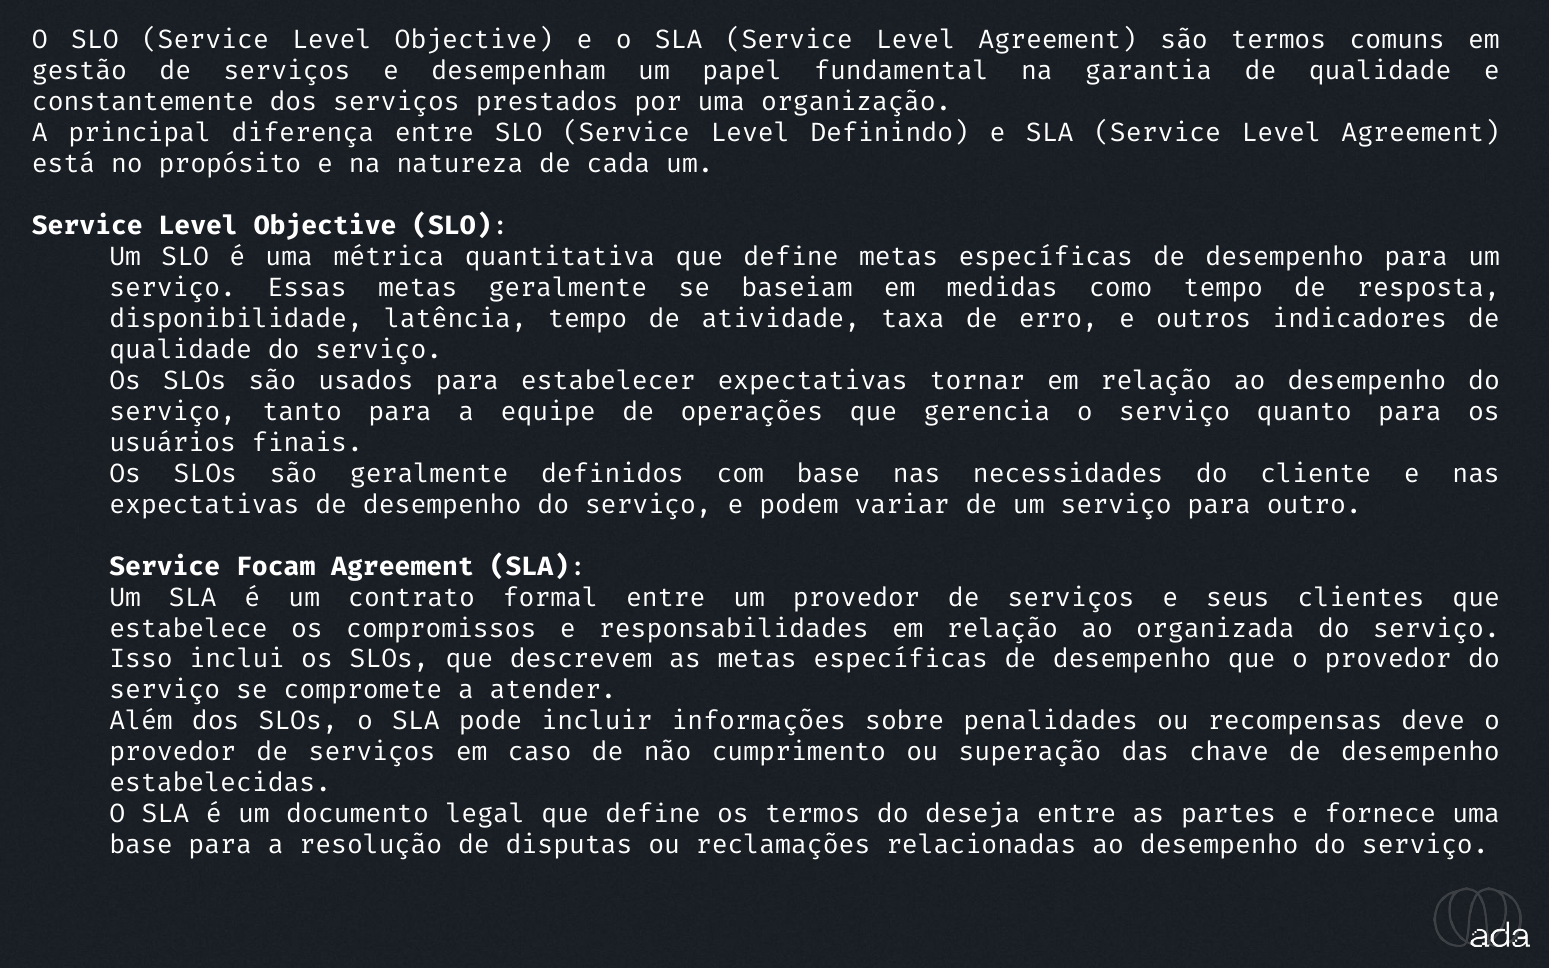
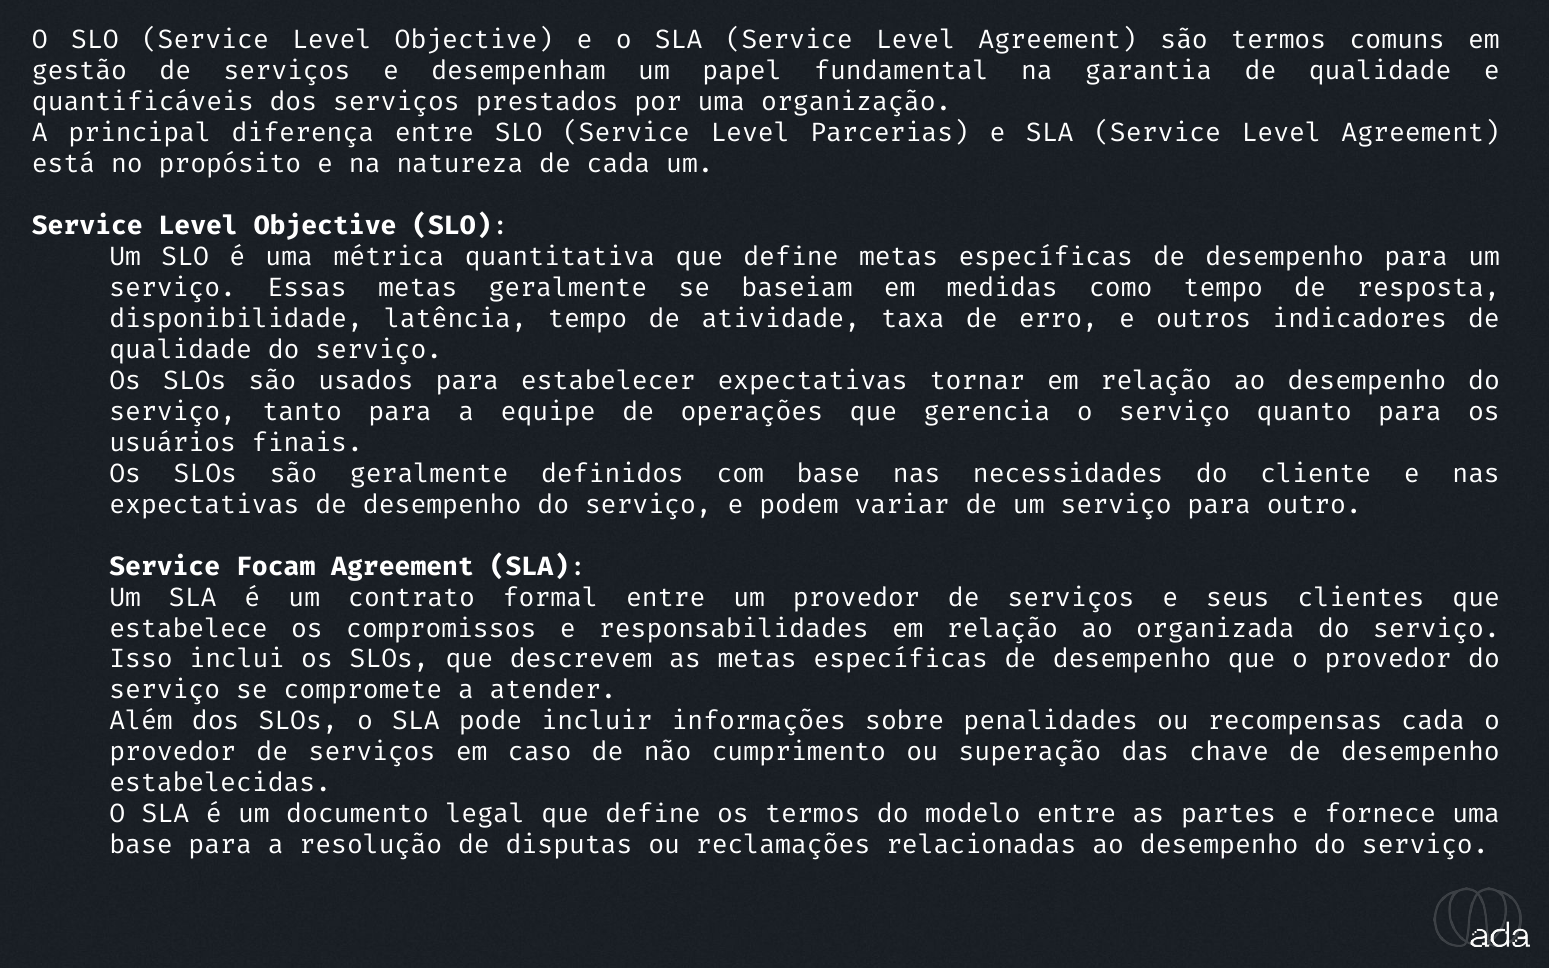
constantemente: constantemente -> quantificáveis
Definindo: Definindo -> Parcerias
recompensas deve: deve -> cada
deseja: deseja -> modelo
